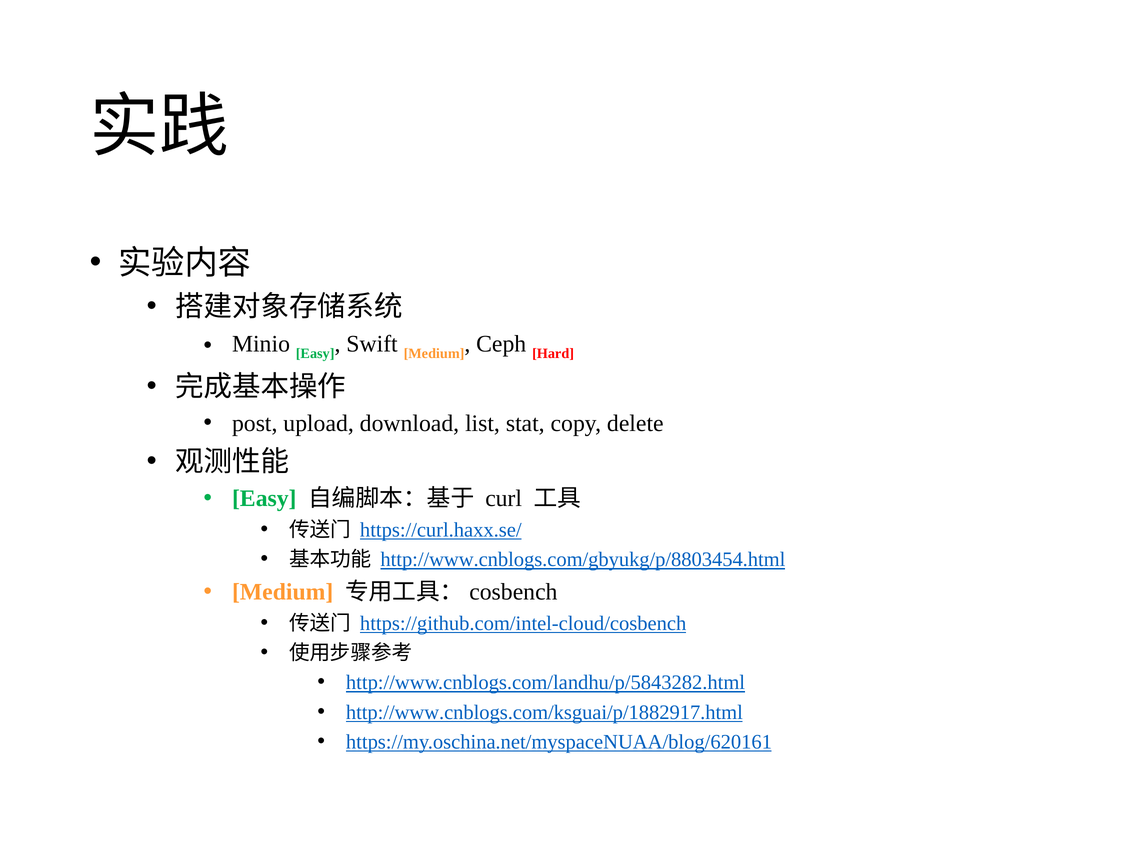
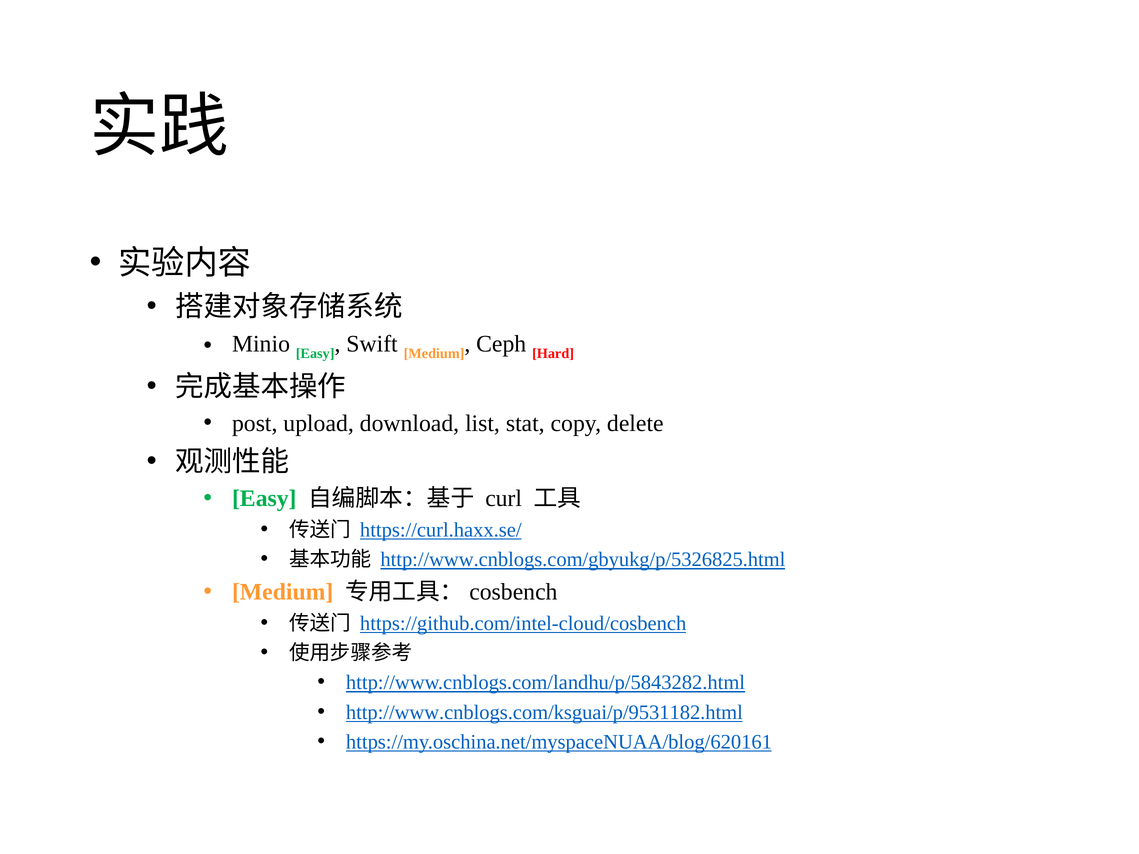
http://www.cnblogs.com/gbyukg/p/8803454.html: http://www.cnblogs.com/gbyukg/p/8803454.html -> http://www.cnblogs.com/gbyukg/p/5326825.html
http://www.cnblogs.com/ksguai/p/1882917.html: http://www.cnblogs.com/ksguai/p/1882917.html -> http://www.cnblogs.com/ksguai/p/9531182.html
